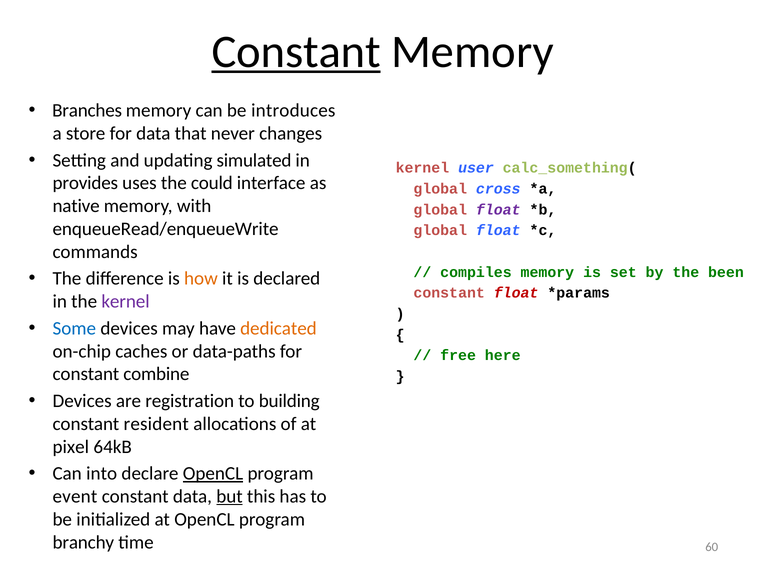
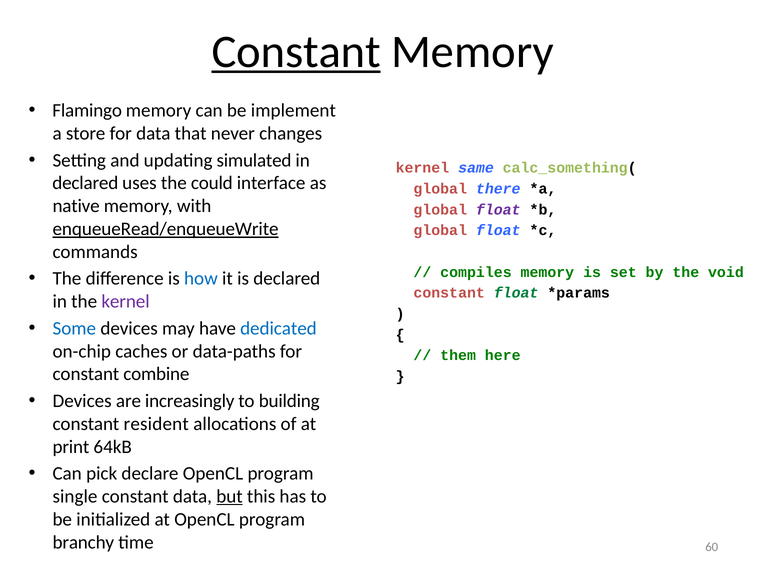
Branches: Branches -> Flamingo
introduces: introduces -> implement
user: user -> same
provides at (85, 183): provides -> declared
cross: cross -> there
enqueueRead/enqueueWrite underline: none -> present
been: been -> void
how colour: orange -> blue
float at (516, 293) colour: red -> green
dedicated colour: orange -> blue
free: free -> them
registration: registration -> increasingly
pixel: pixel -> print
into: into -> pick
OpenCL at (213, 473) underline: present -> none
event: event -> single
